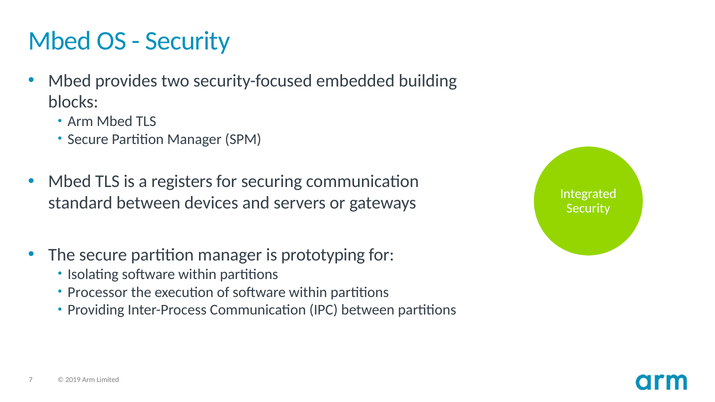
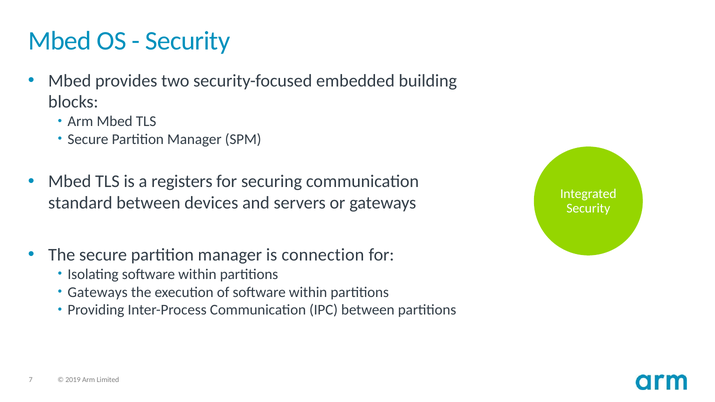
prototyping: prototyping -> connection
Processor at (98, 292): Processor -> Gateways
